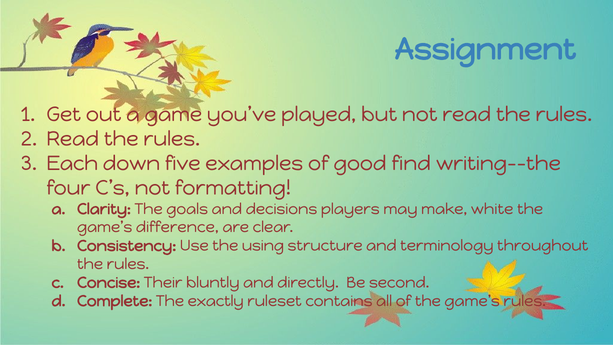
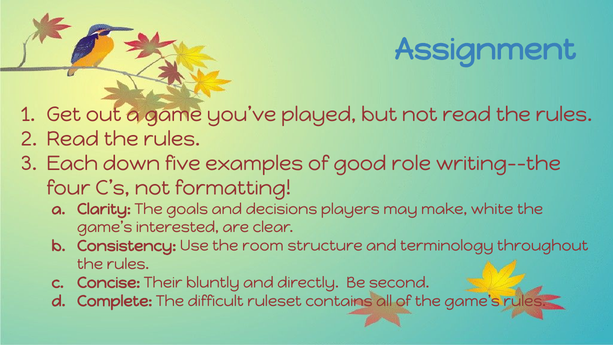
find: find -> role
difference: difference -> interested
using: using -> room
exactly: exactly -> difficult
